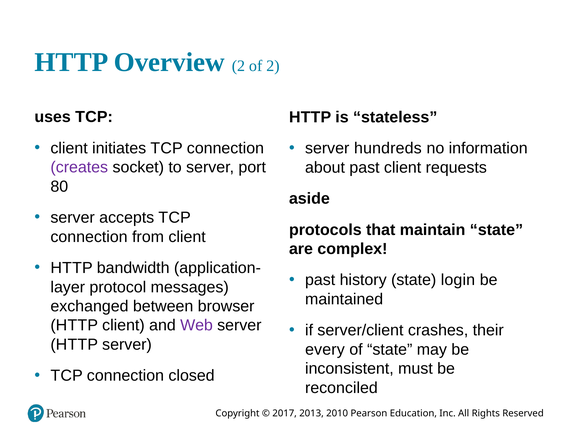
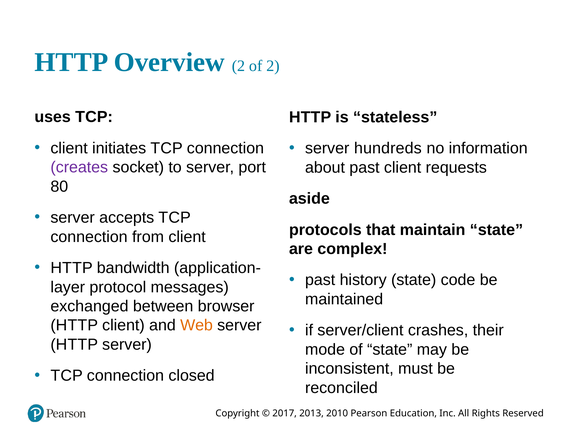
login: login -> code
Web colour: purple -> orange
every: every -> mode
